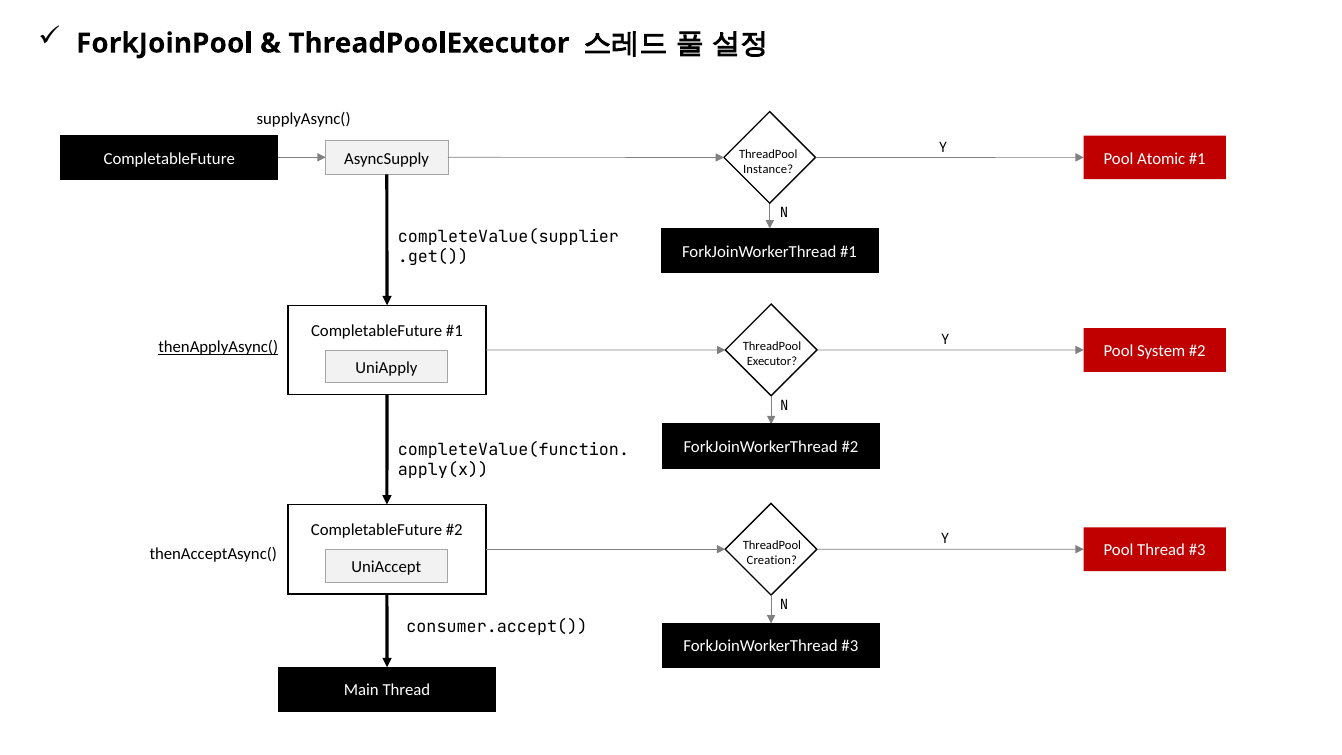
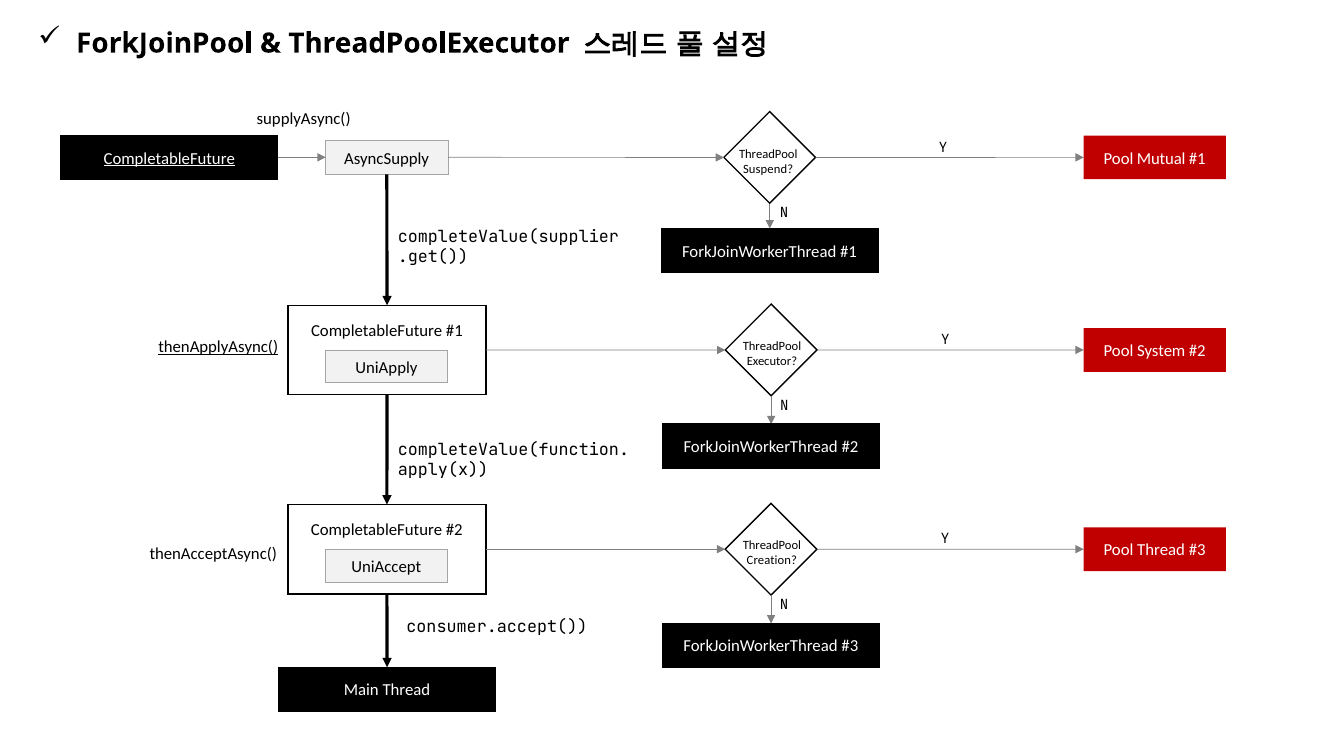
CompletableFuture at (169, 158) underline: none -> present
Atomic: Atomic -> Mutual
Instance: Instance -> Suspend
